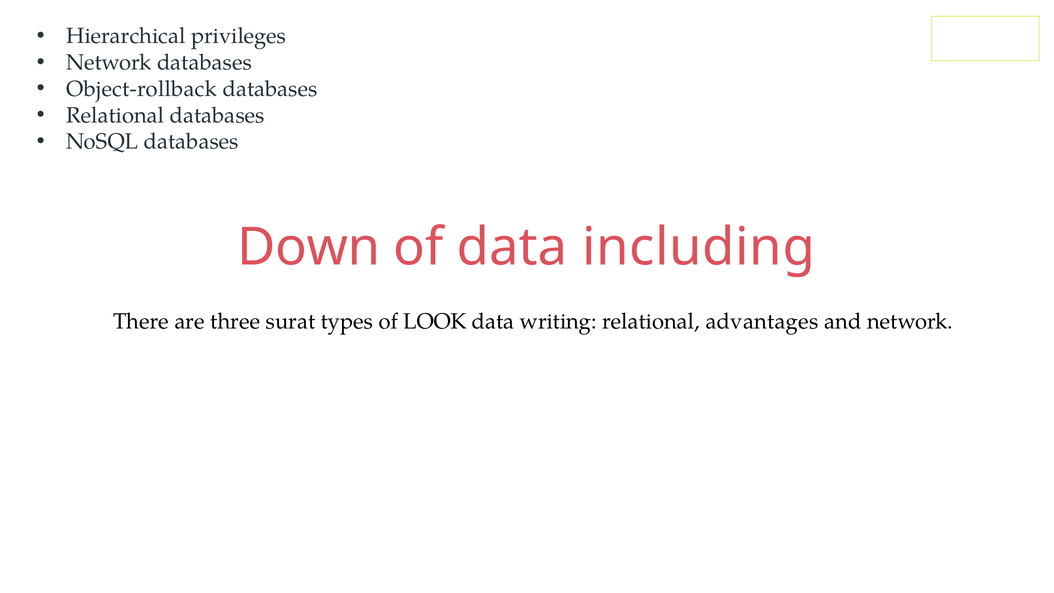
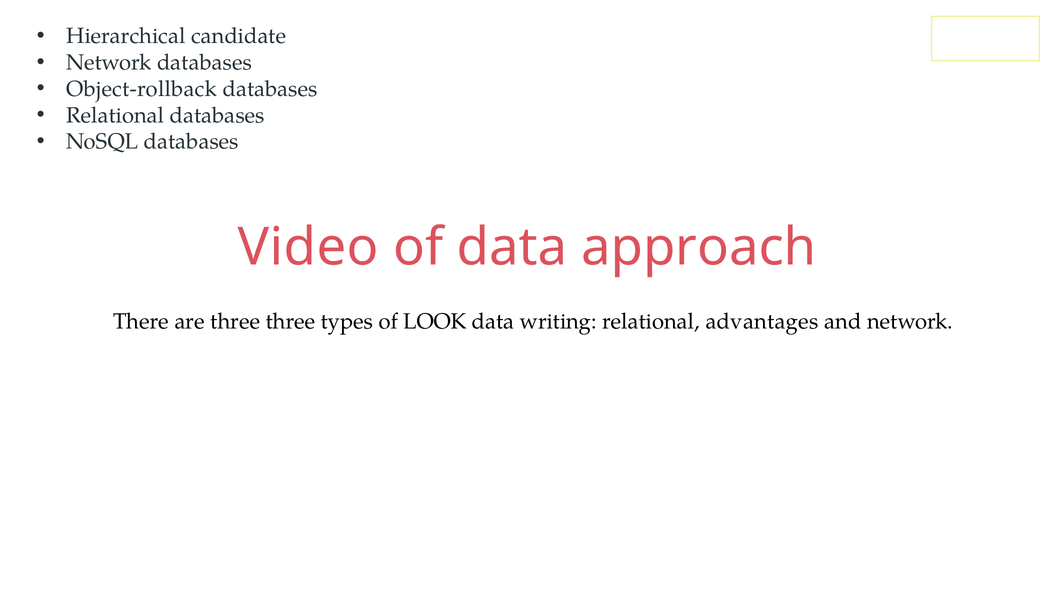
privileges: privileges -> candidate
Down: Down -> Video
including: including -> approach
three surat: surat -> three
